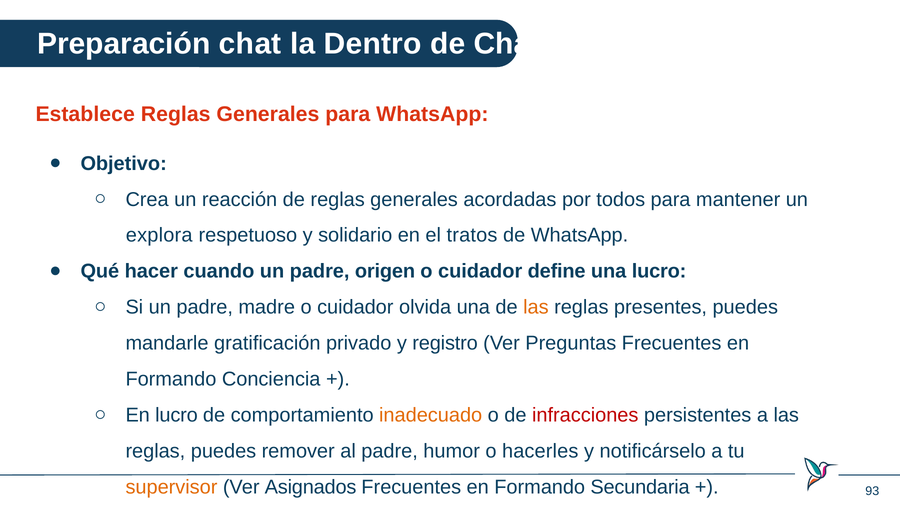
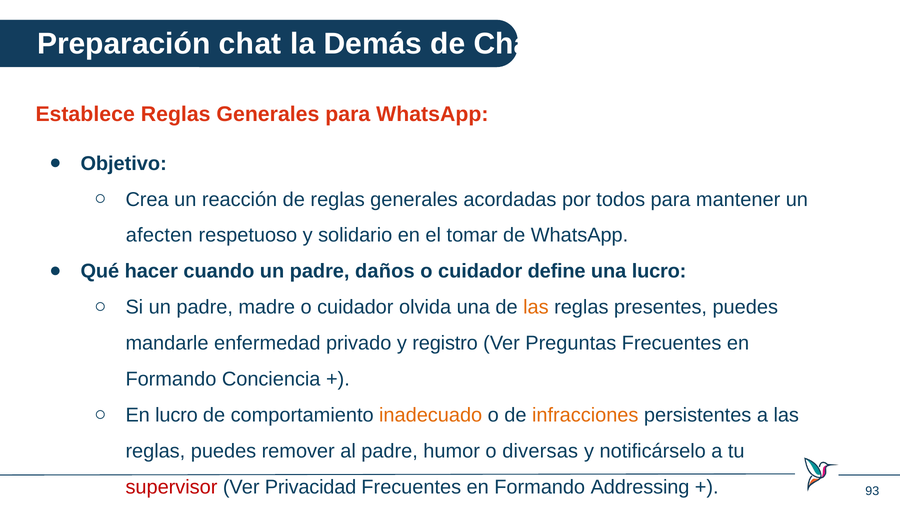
Dentro: Dentro -> Demás
explora: explora -> afecten
tratos: tratos -> tomar
origen: origen -> daños
gratificación: gratificación -> enfermedad
infracciones colour: red -> orange
hacerles: hacerles -> diversas
supervisor colour: orange -> red
Asignados: Asignados -> Privacidad
Secundaria: Secundaria -> Addressing
